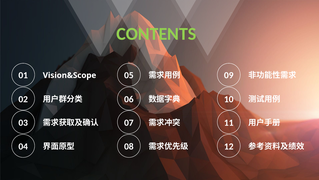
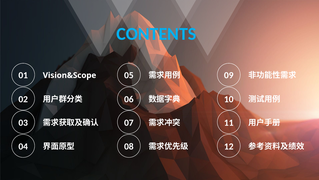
CONTENTS colour: light green -> light blue
